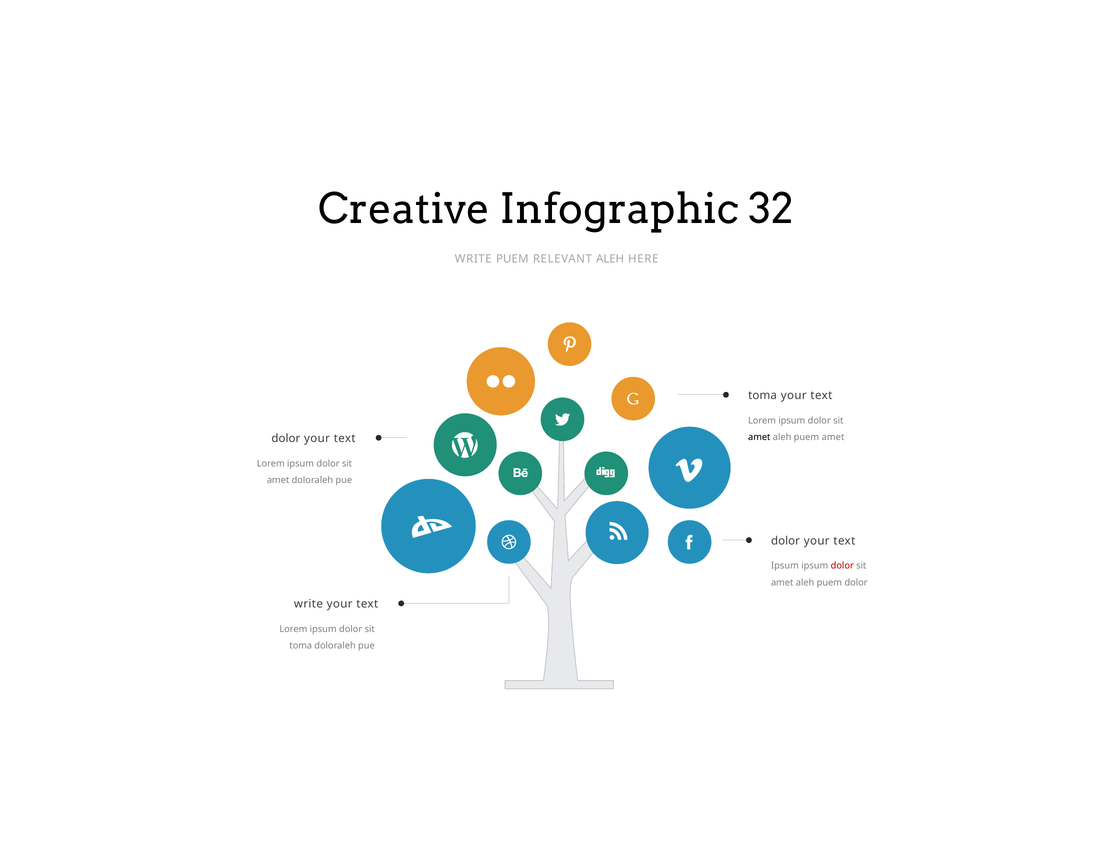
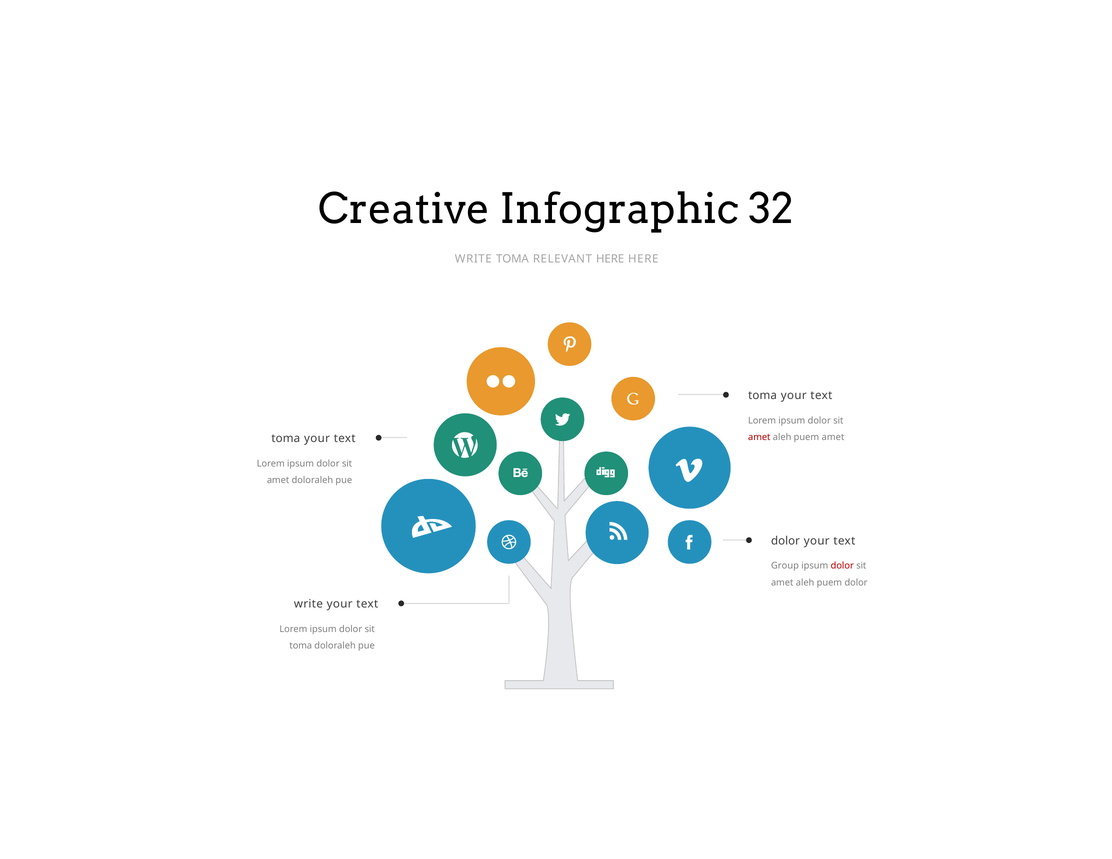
WRITE PUEM: PUEM -> TOMA
RELEVANT ALEH: ALEH -> HERE
amet at (759, 437) colour: black -> red
dolor at (286, 439): dolor -> toma
Ipsum at (785, 566): Ipsum -> Group
